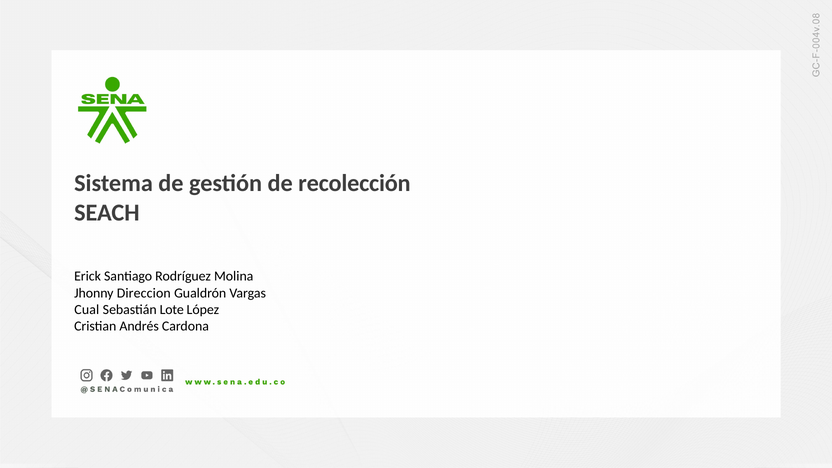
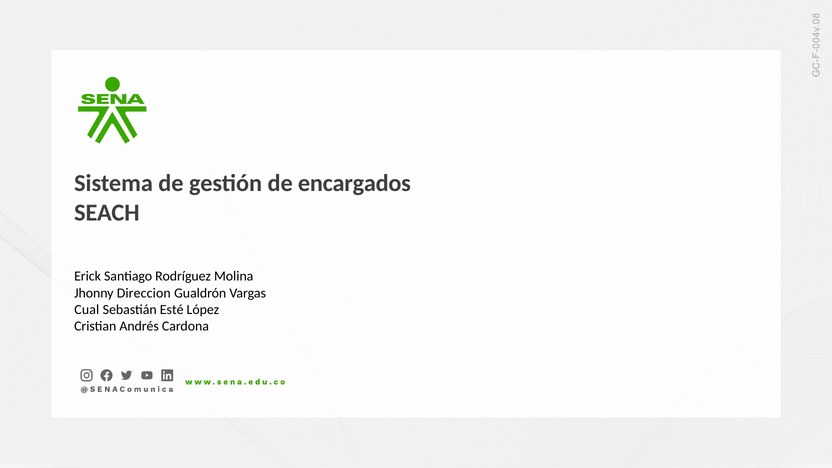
recolección: recolección -> encargados
Lote: Lote -> Esté
